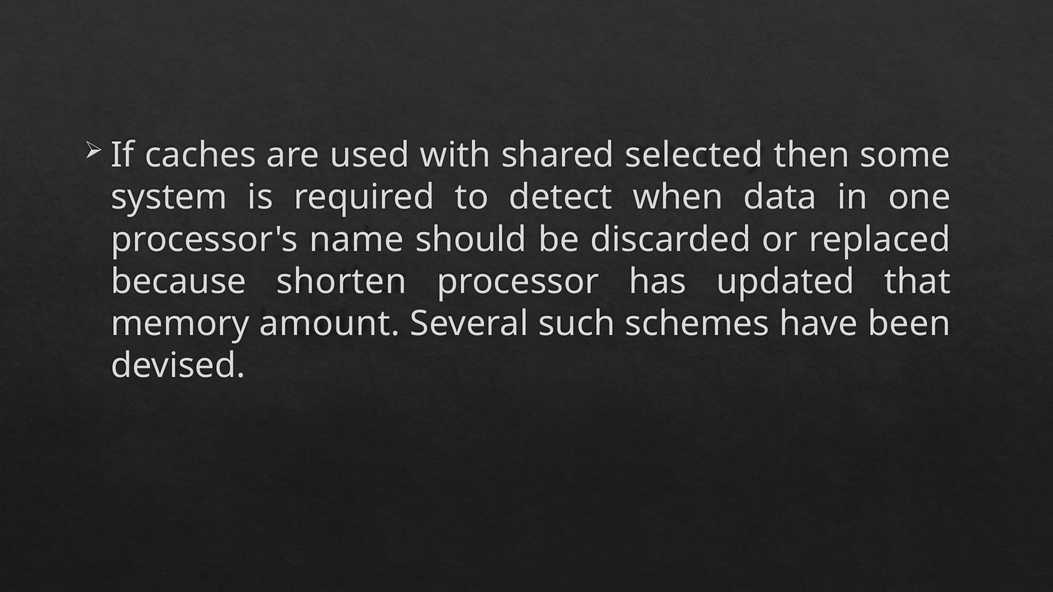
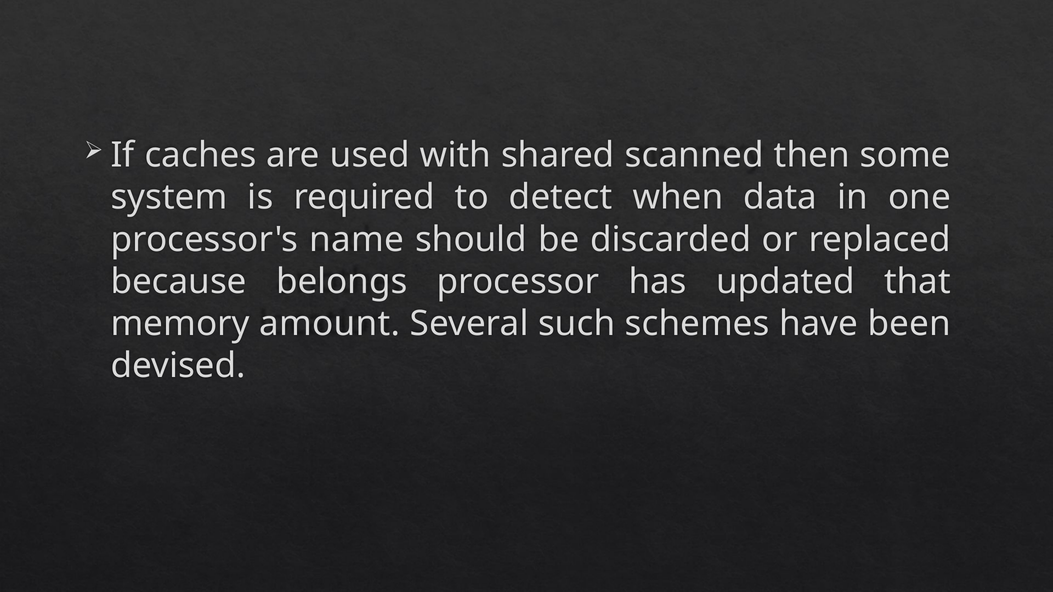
selected: selected -> scanned
shorten: shorten -> belongs
